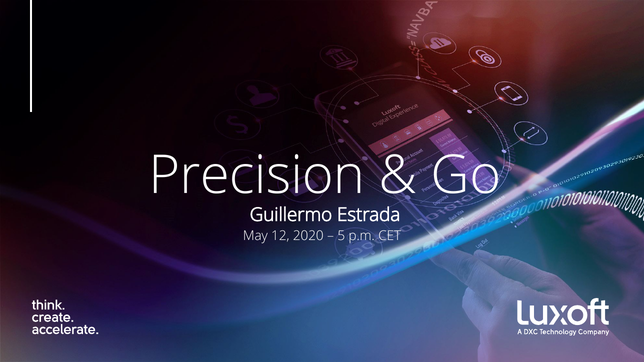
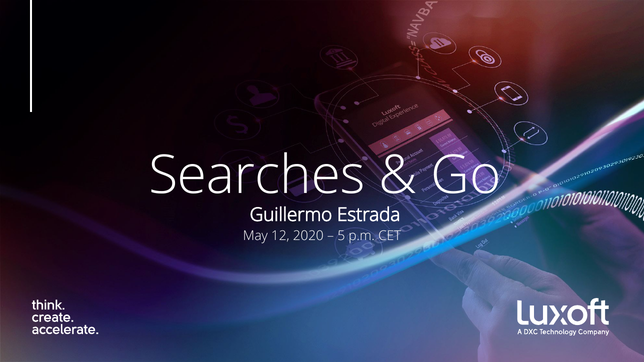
Precision: Precision -> Searches
